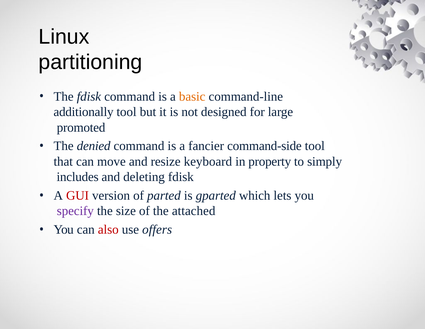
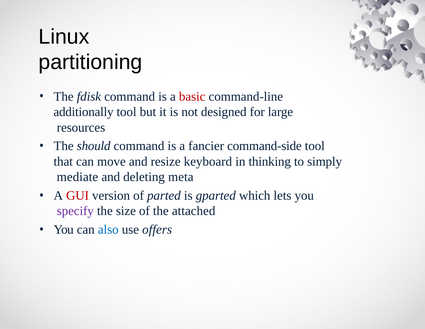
basic colour: orange -> red
promoted: promoted -> resources
denied: denied -> should
property: property -> thinking
includes: includes -> mediate
deleting fdisk: fdisk -> meta
also colour: red -> blue
